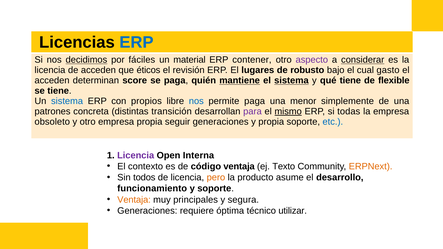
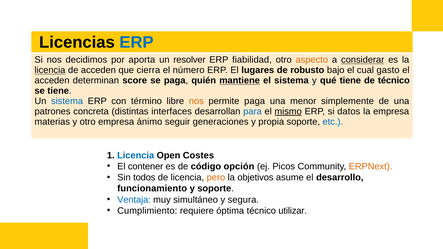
decidimos underline: present -> none
fáciles: fáciles -> aporta
material: material -> resolver
contener: contener -> fiabilidad
aspecto colour: purple -> orange
licencia at (50, 70) underline: none -> present
éticos: éticos -> cierra
revisión: revisión -> número
sistema at (291, 81) underline: present -> none
de flexible: flexible -> técnico
propios: propios -> término
nos at (196, 101) colour: blue -> orange
transición: transición -> interfaces
para colour: purple -> blue
todas: todas -> datos
obsoleto: obsoleto -> materias
empresa propia: propia -> ánimo
Licencia at (136, 155) colour: purple -> blue
Interna: Interna -> Costes
contexto: contexto -> contener
código ventaja: ventaja -> opción
Texto: Texto -> Picos
producto: producto -> objetivos
Ventaja at (134, 200) colour: orange -> blue
principales: principales -> simultáneo
Generaciones at (147, 211): Generaciones -> Cumplimiento
